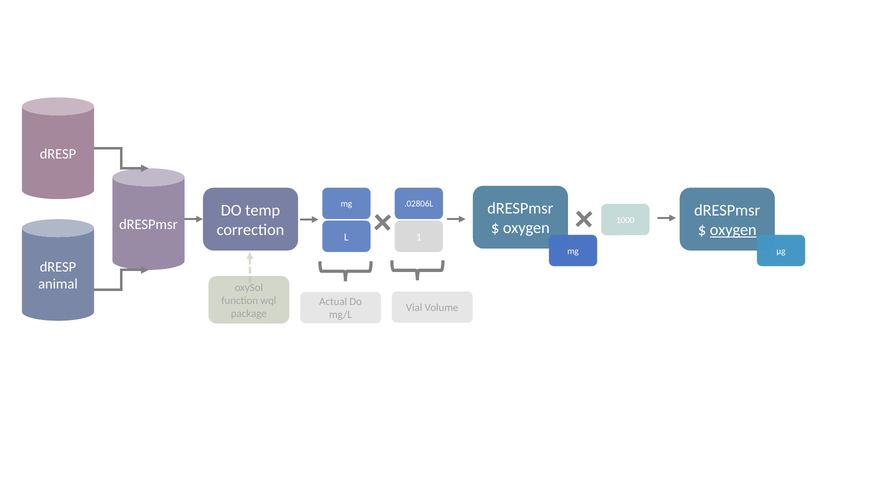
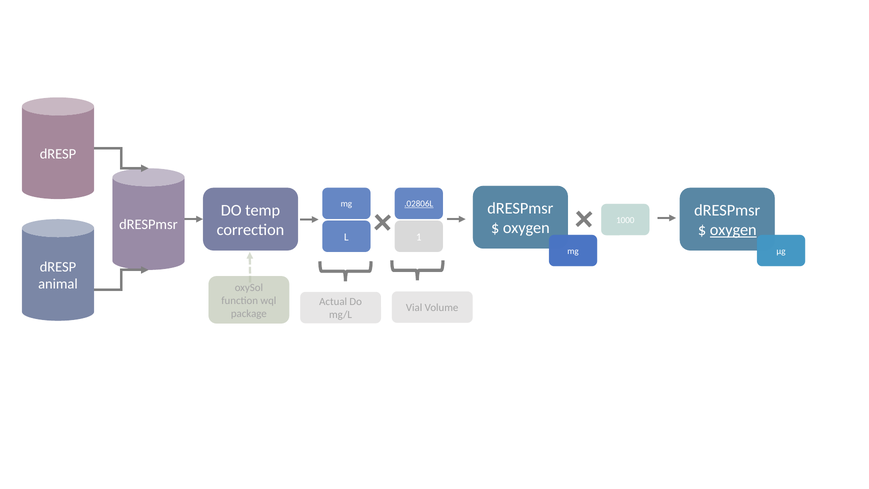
.02806L underline: none -> present
